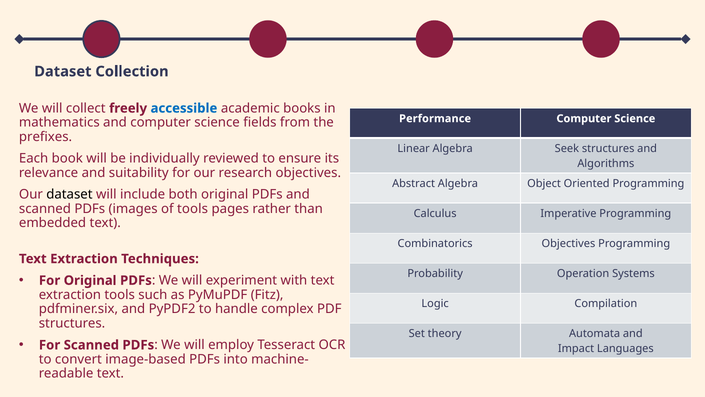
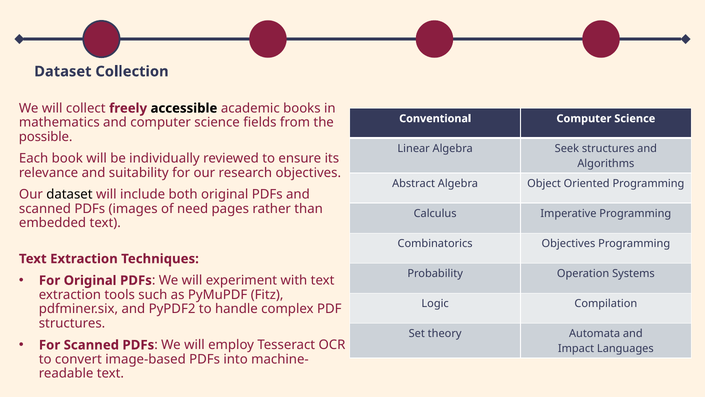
accessible colour: blue -> black
Performance: Performance -> Conventional
prefixes: prefixes -> possible
of tools: tools -> need
